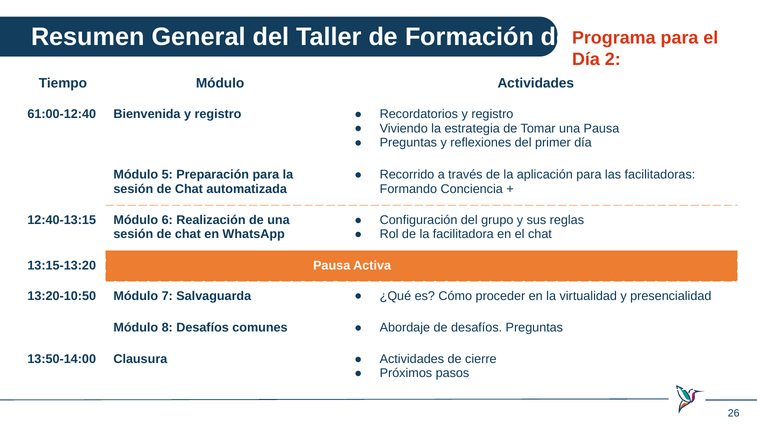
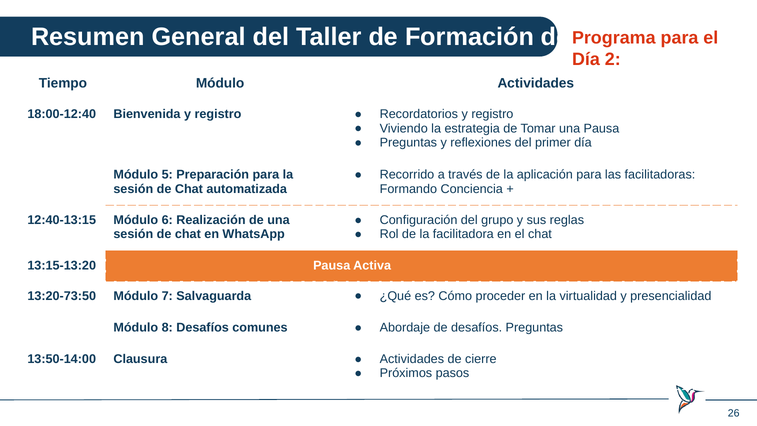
61:00-12:40: 61:00-12:40 -> 18:00-12:40
13:20-10:50: 13:20-10:50 -> 13:20-73:50
